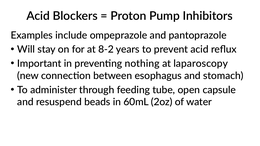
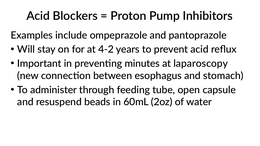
8-2: 8-2 -> 4-2
nothing: nothing -> minutes
